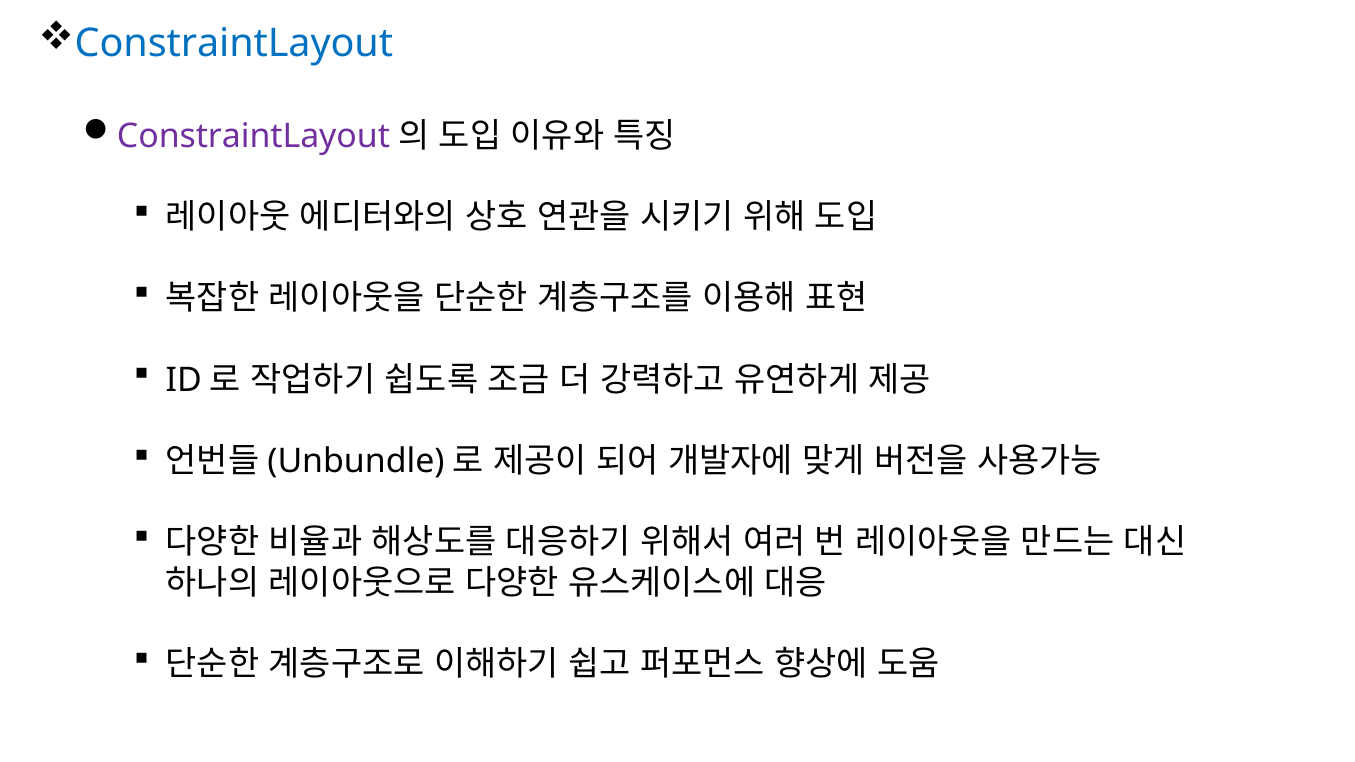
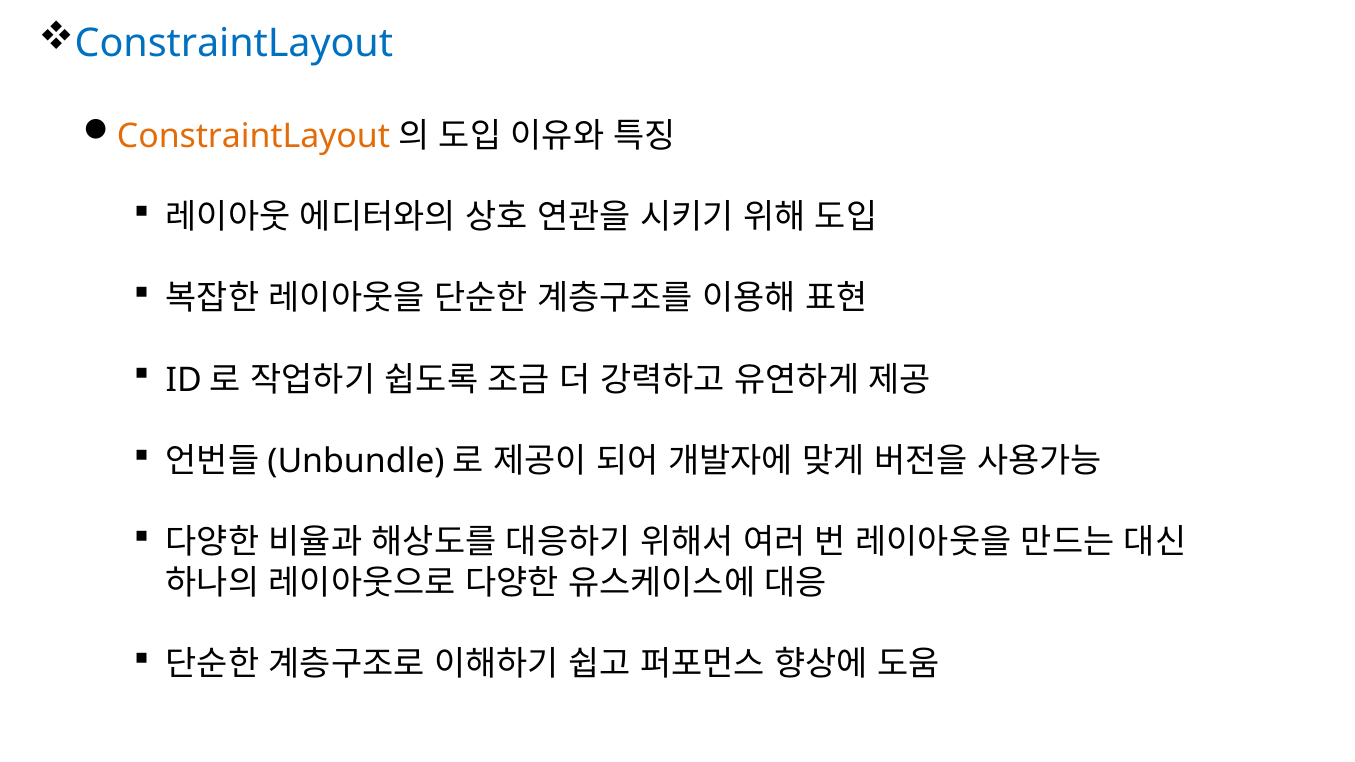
ConstraintLayout at (254, 136) colour: purple -> orange
